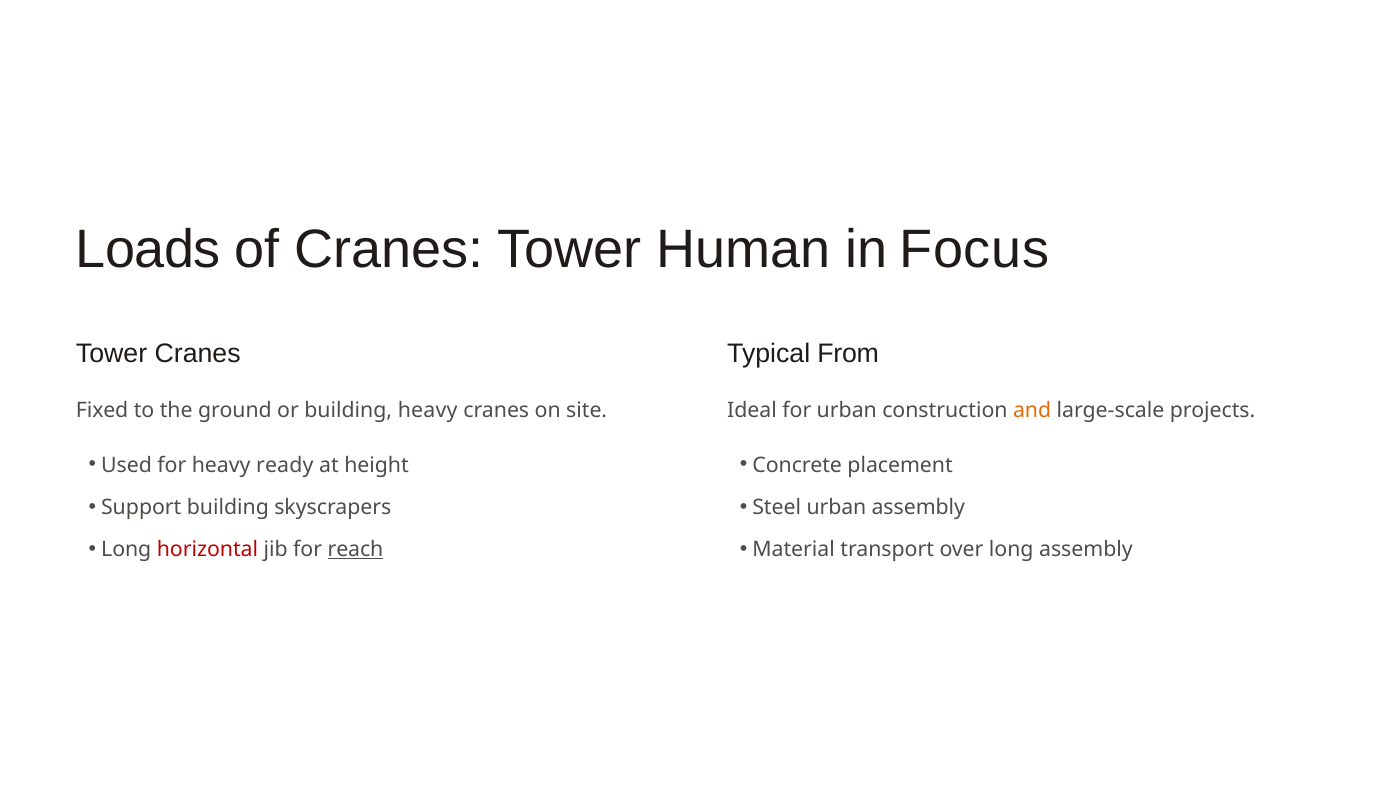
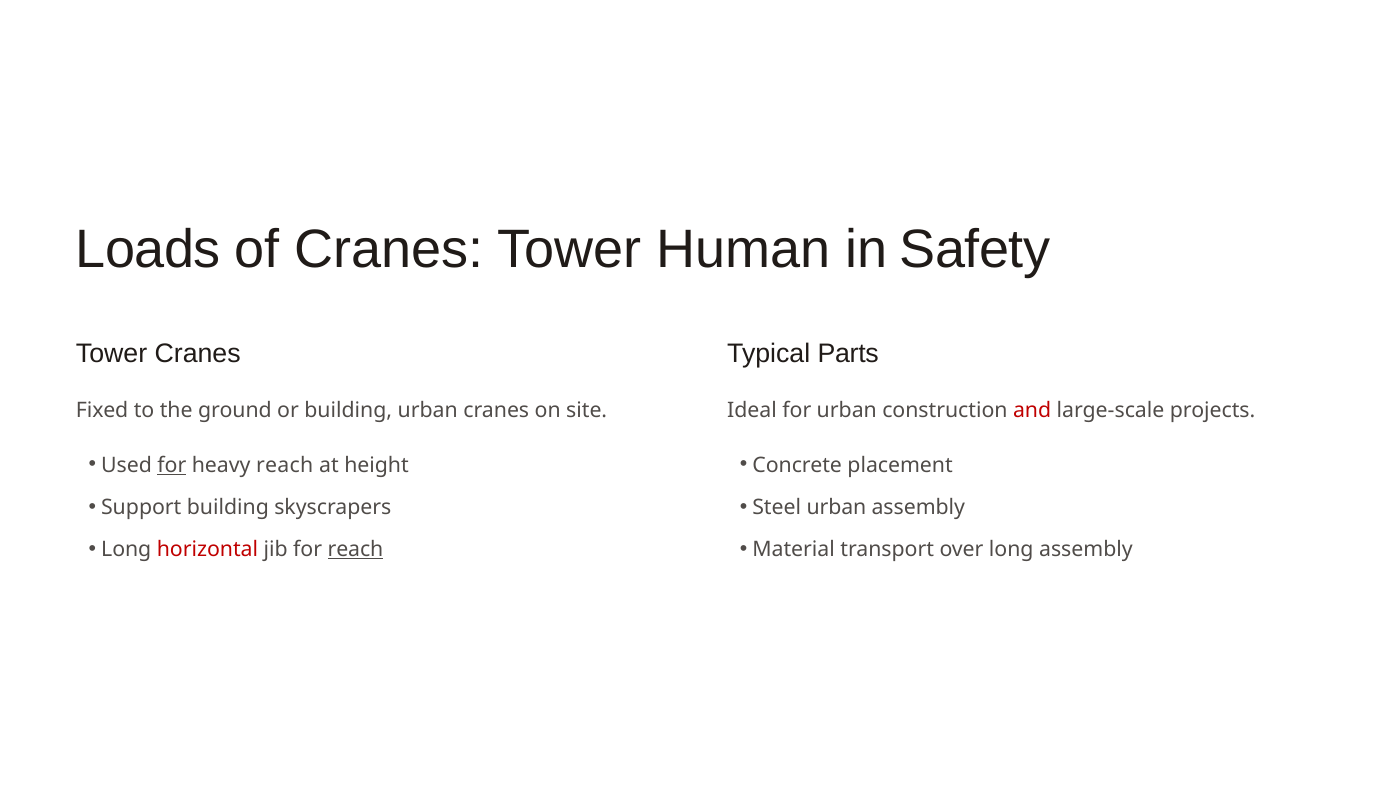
Focus: Focus -> Safety
From: From -> Parts
building heavy: heavy -> urban
and colour: orange -> red
for at (172, 465) underline: none -> present
heavy ready: ready -> reach
